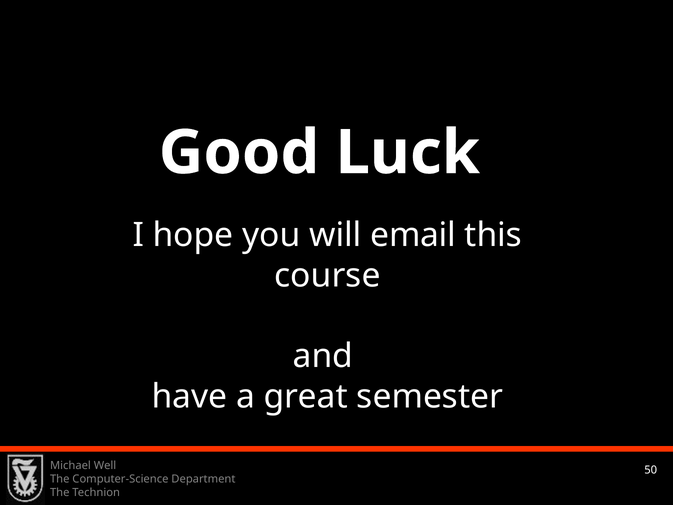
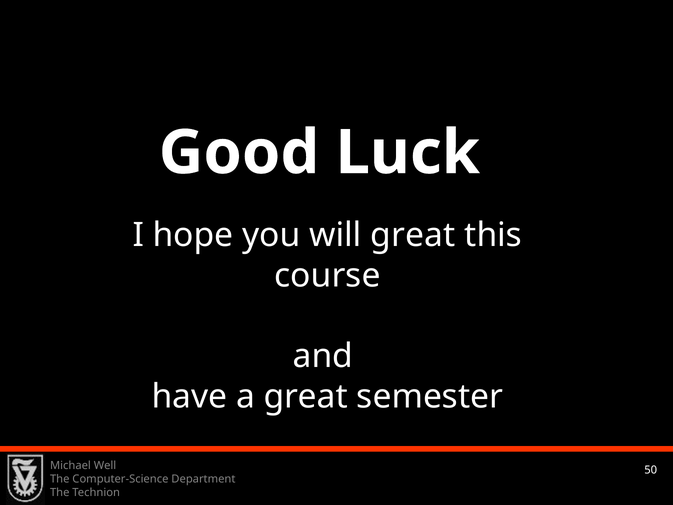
will email: email -> great
